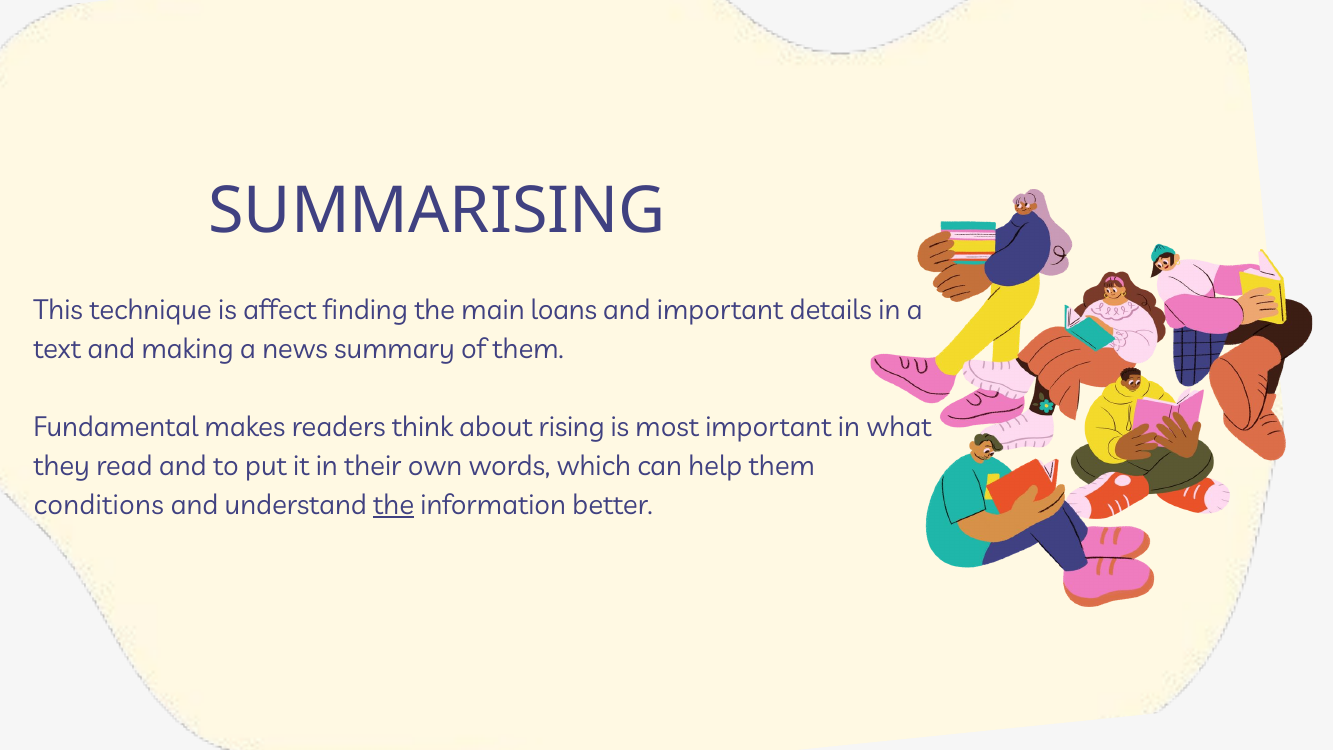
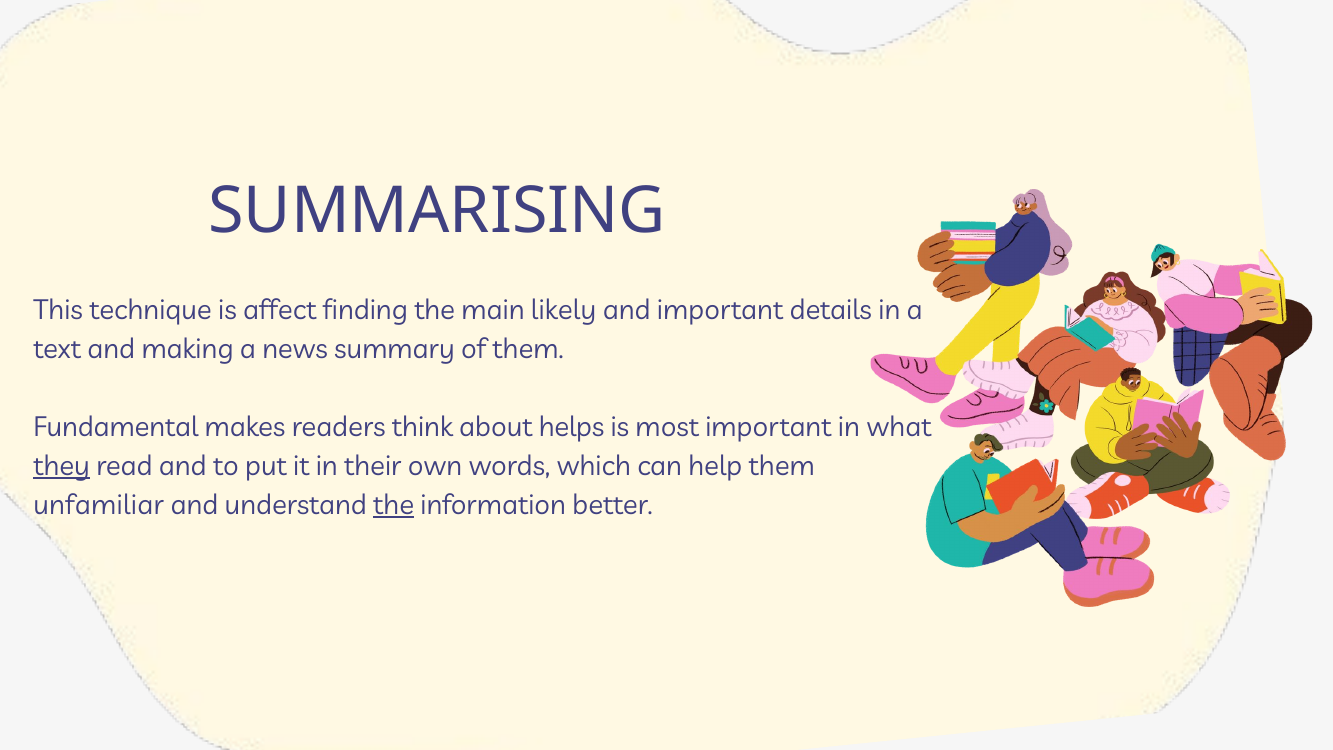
loans: loans -> likely
rising: rising -> helps
they underline: none -> present
conditions: conditions -> unfamiliar
